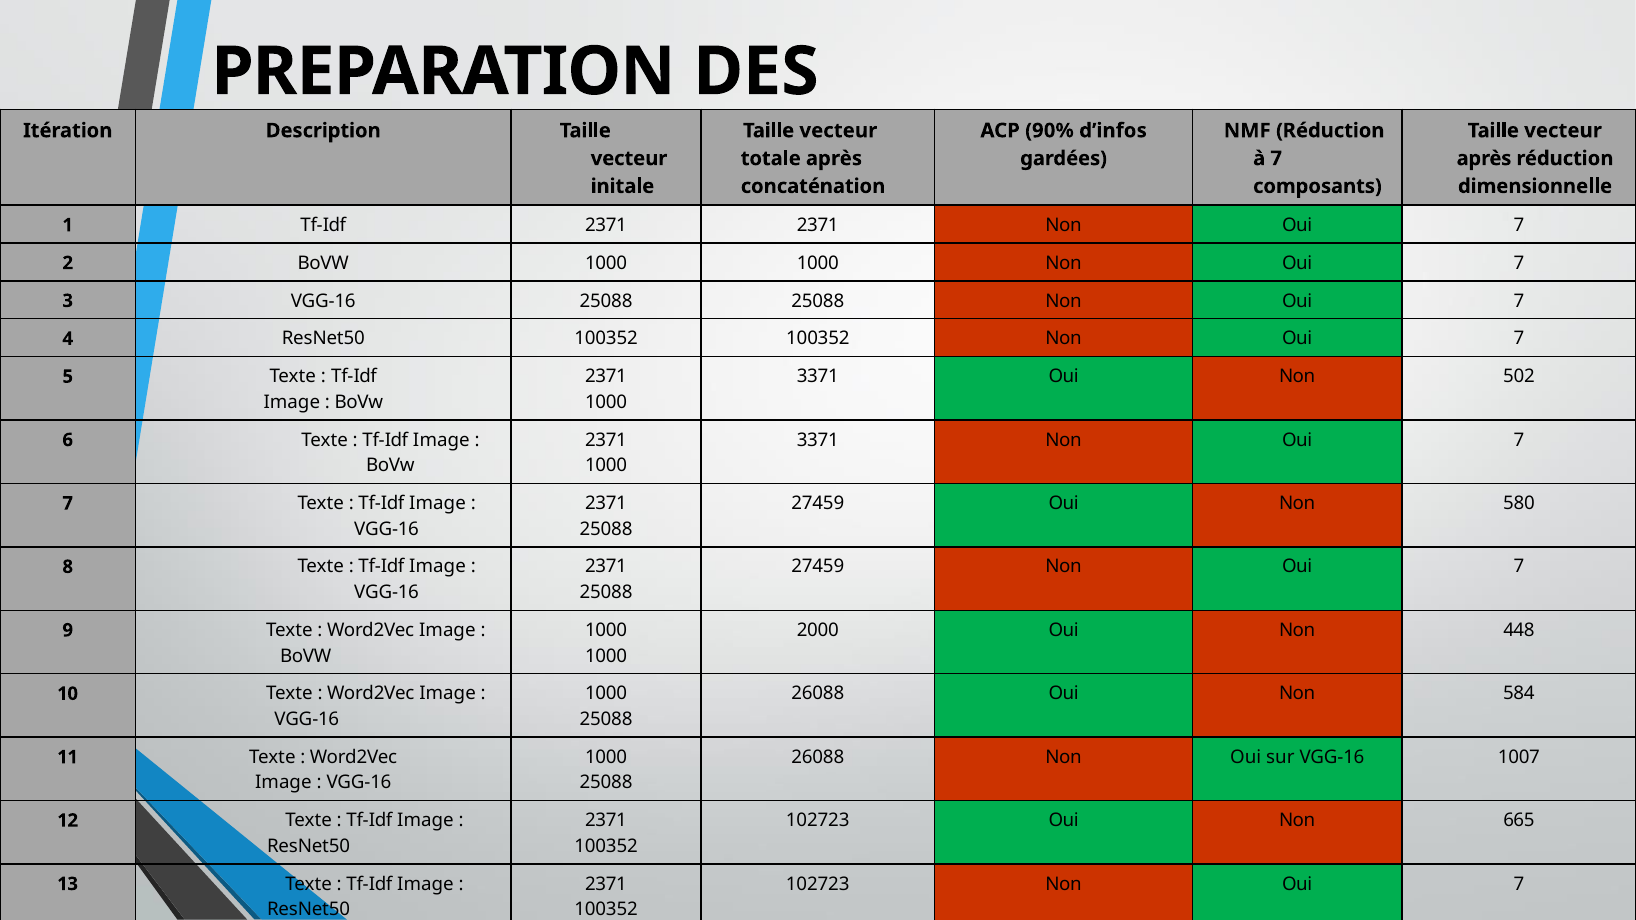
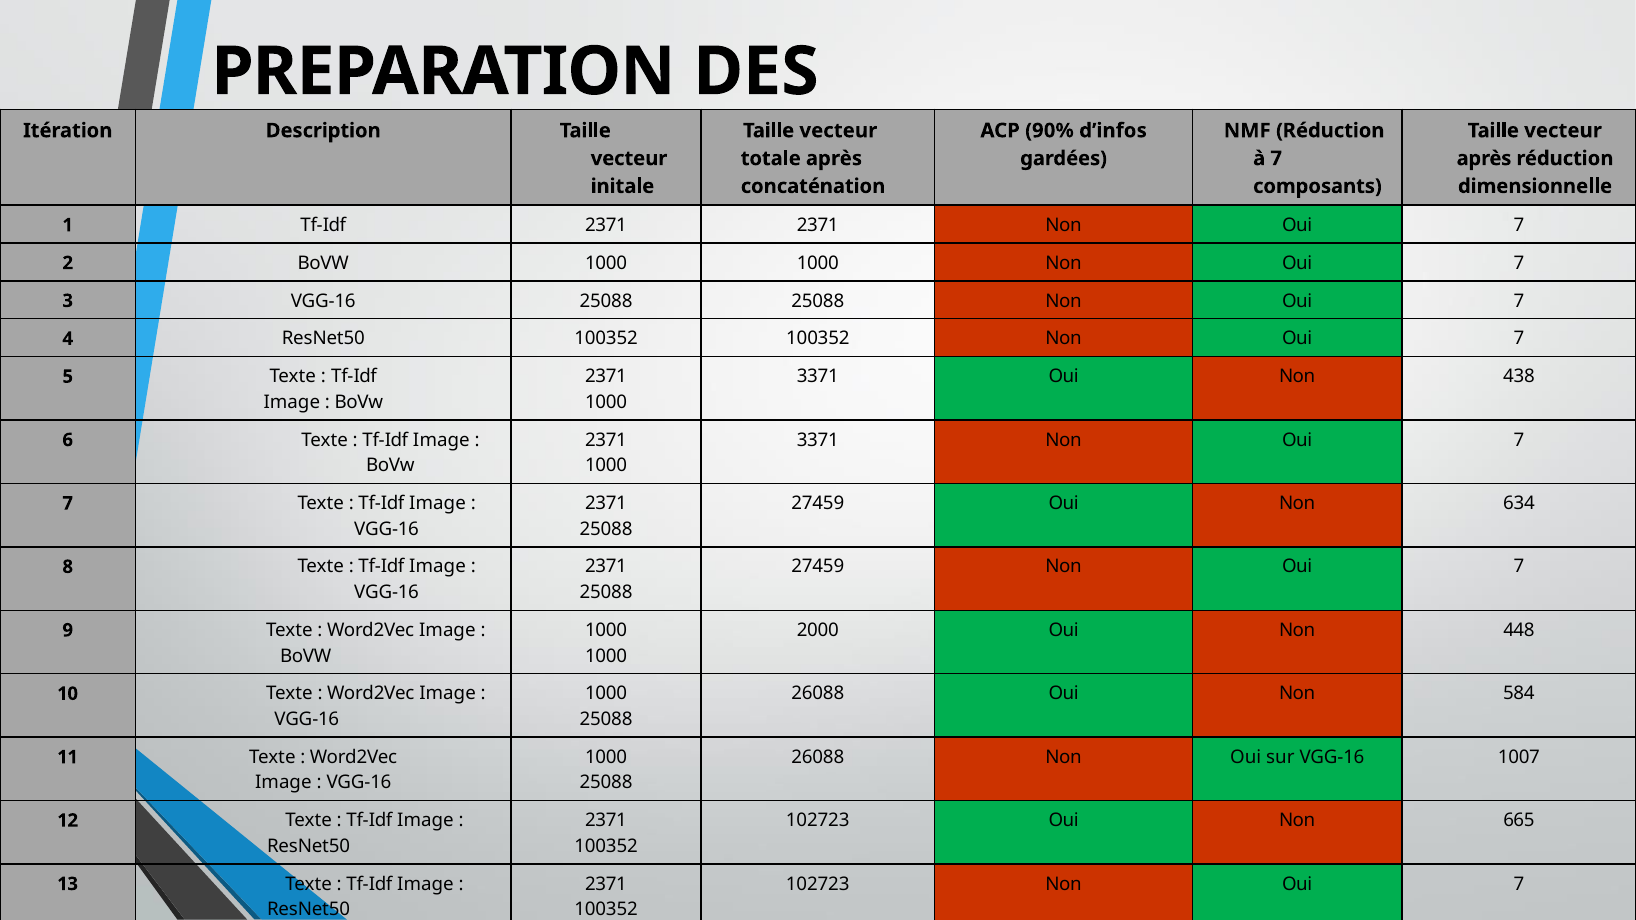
502: 502 -> 438
580: 580 -> 634
